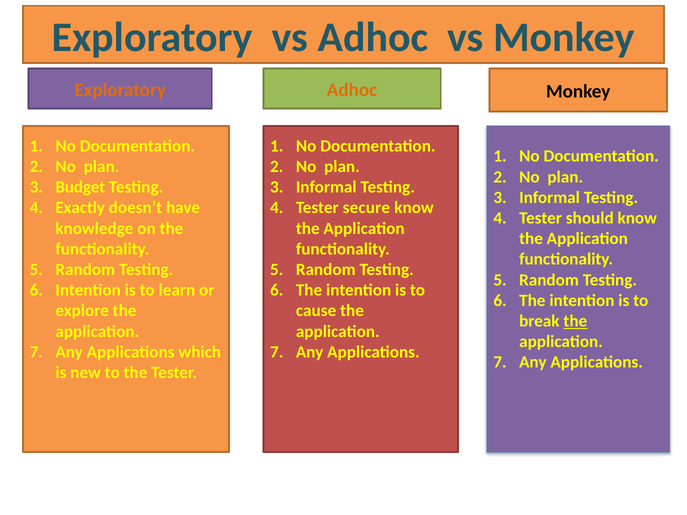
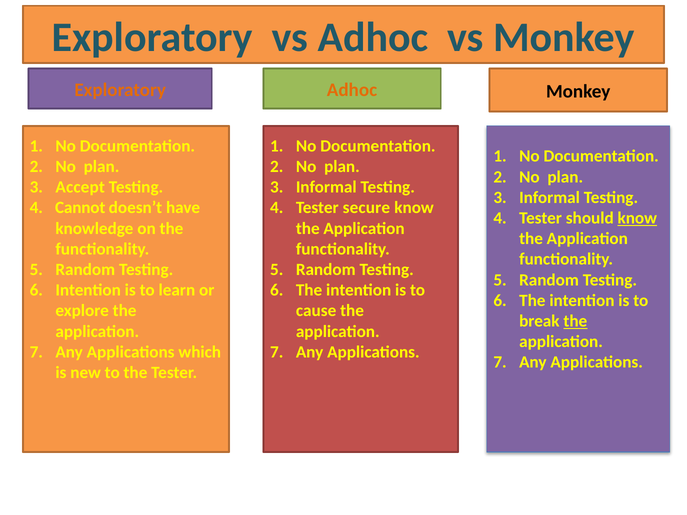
Budget: Budget -> Accept
Exactly: Exactly -> Cannot
know at (637, 218) underline: none -> present
